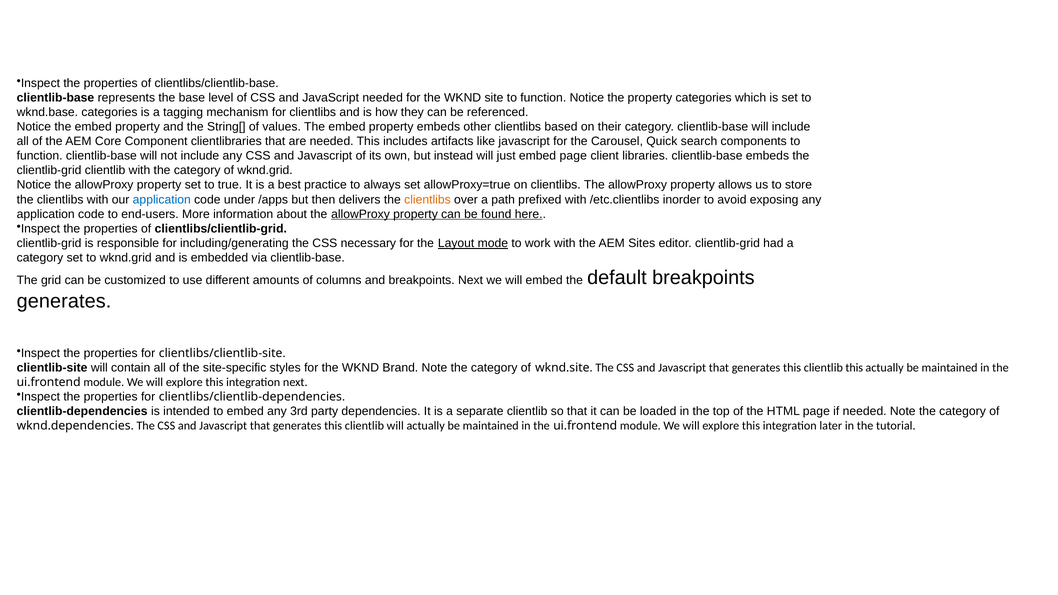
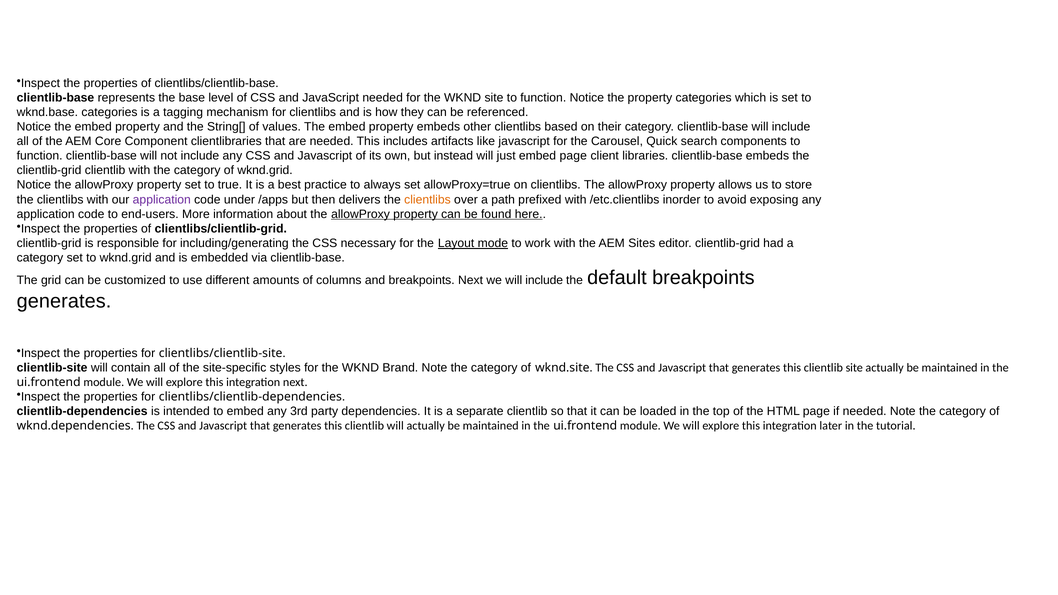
application at (162, 200) colour: blue -> purple
we will embed: embed -> include
clientlib this: this -> site
